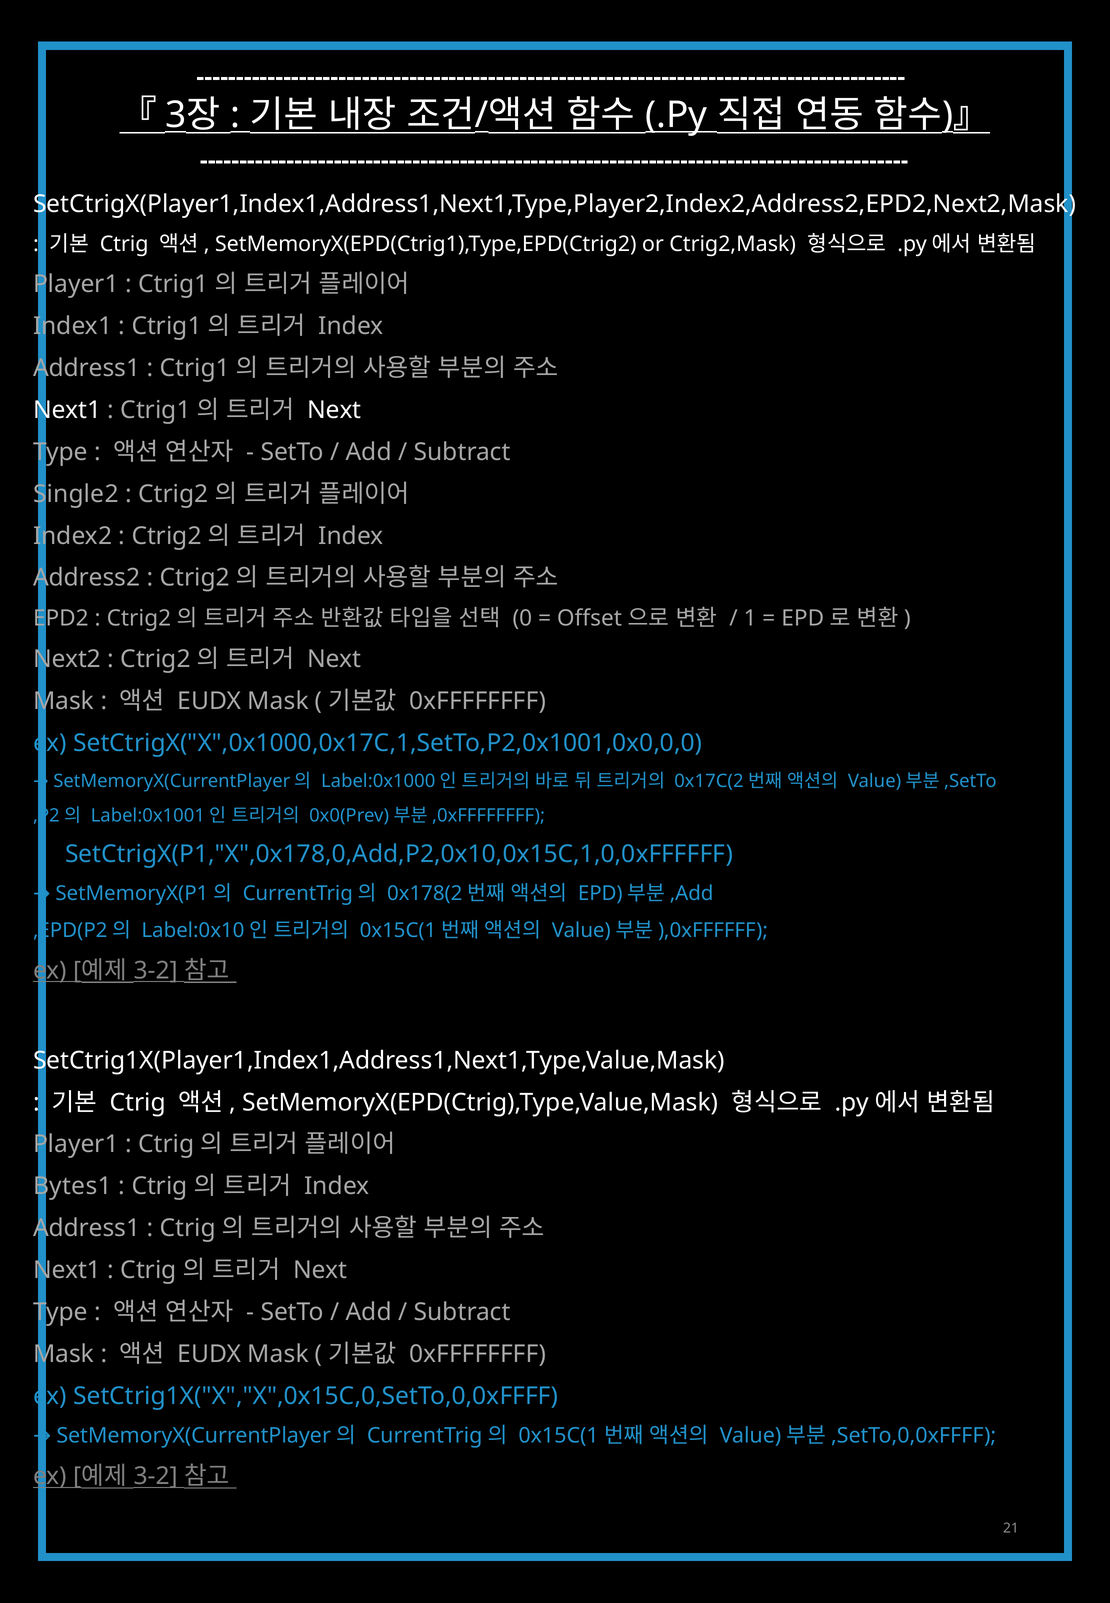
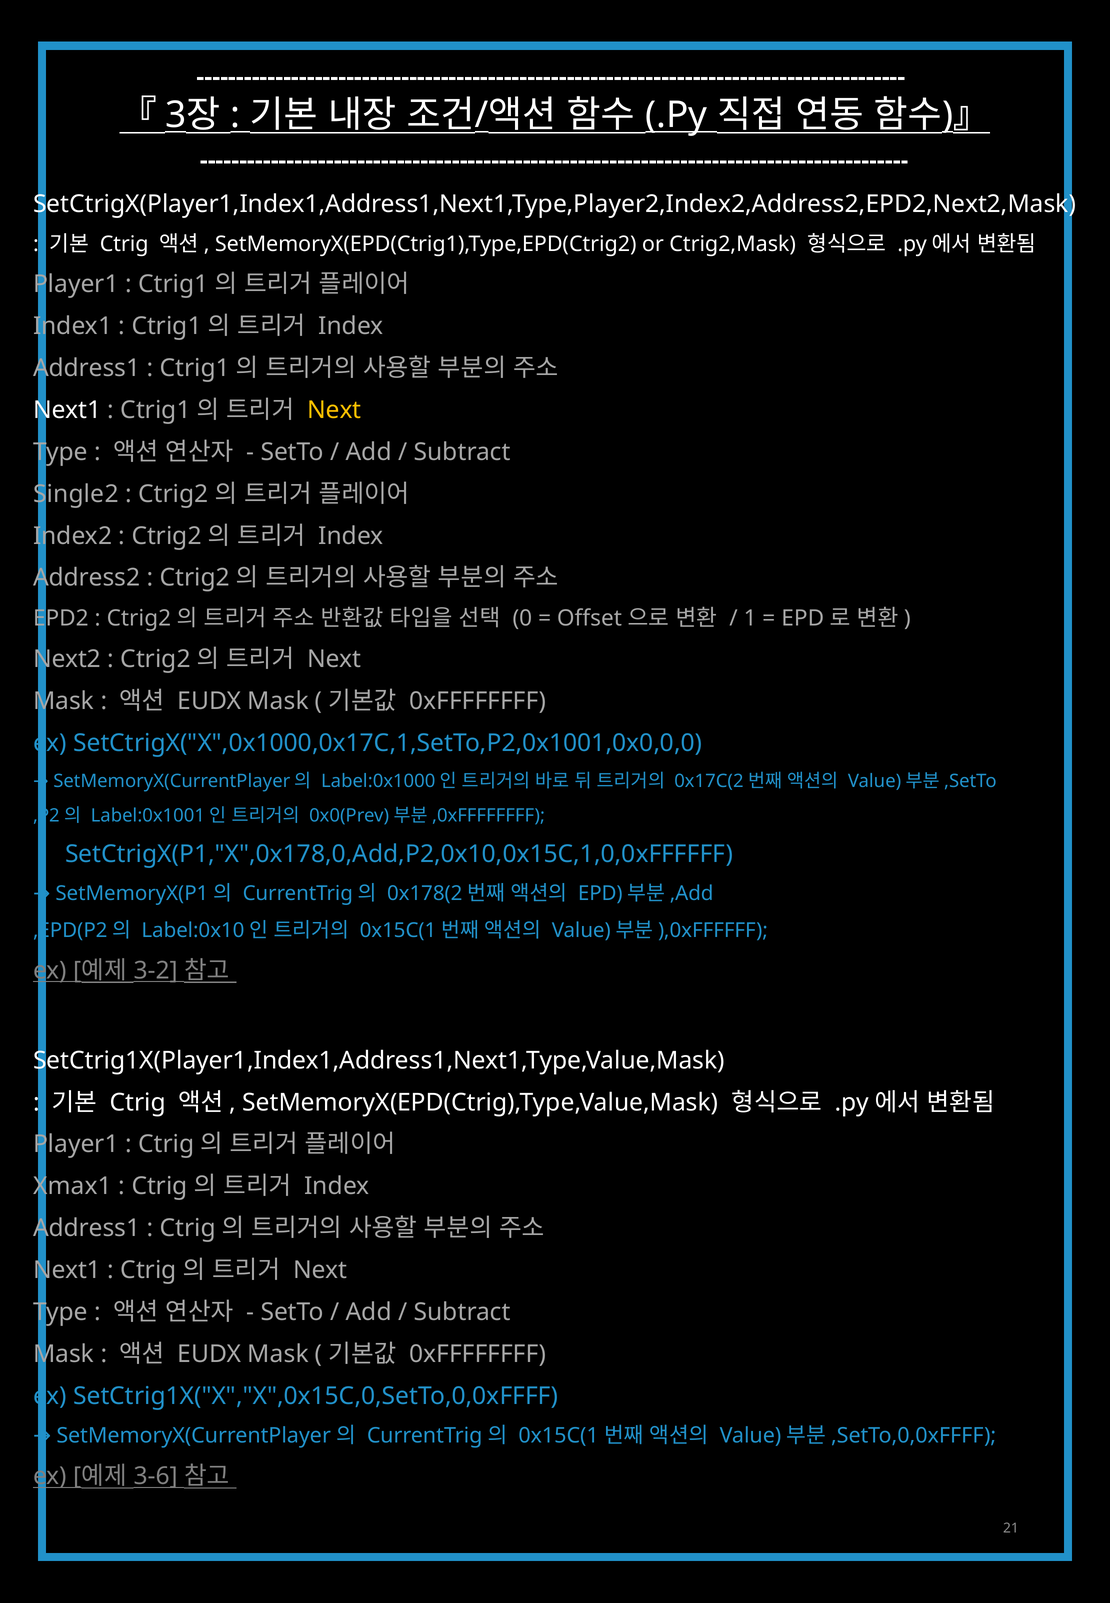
Next at (334, 410) colour: white -> yellow
Bytes1: Bytes1 -> Xmax1
3-2 at (156, 1476): 3-2 -> 3-6
